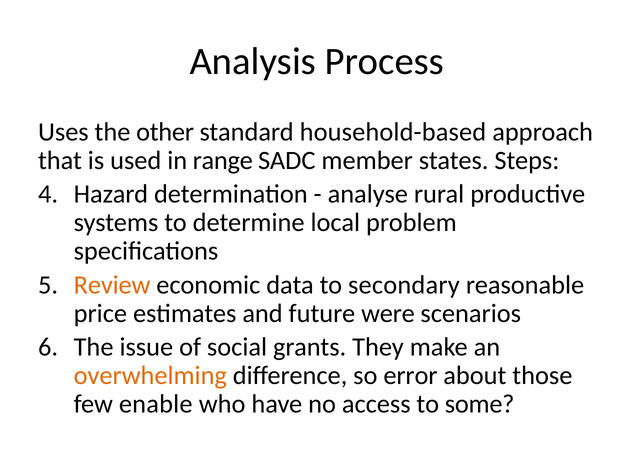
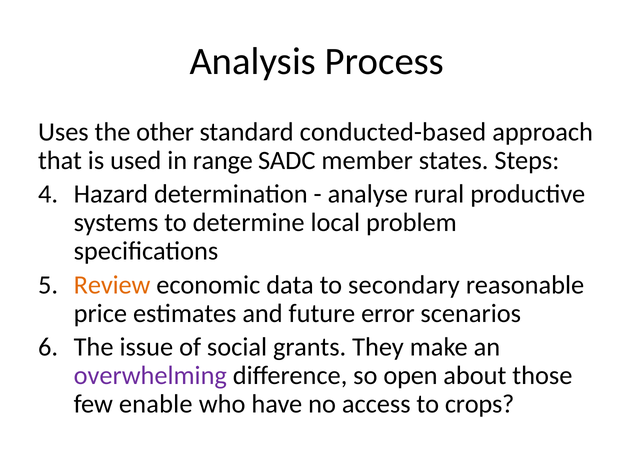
household-based: household-based -> conducted-based
were: were -> error
overwhelming colour: orange -> purple
error: error -> open
some: some -> crops
